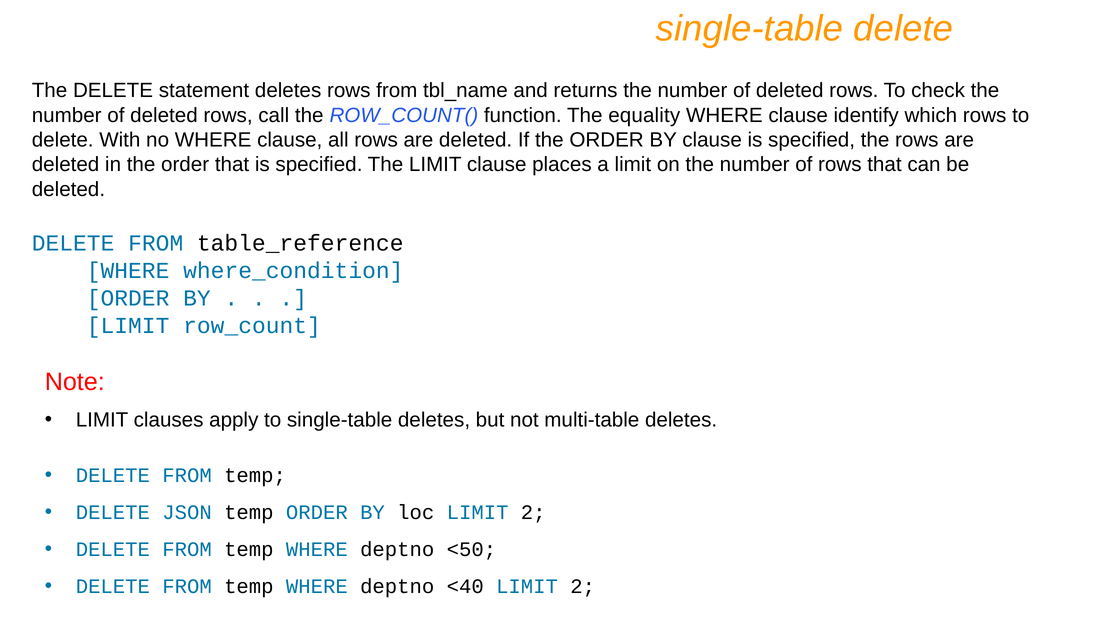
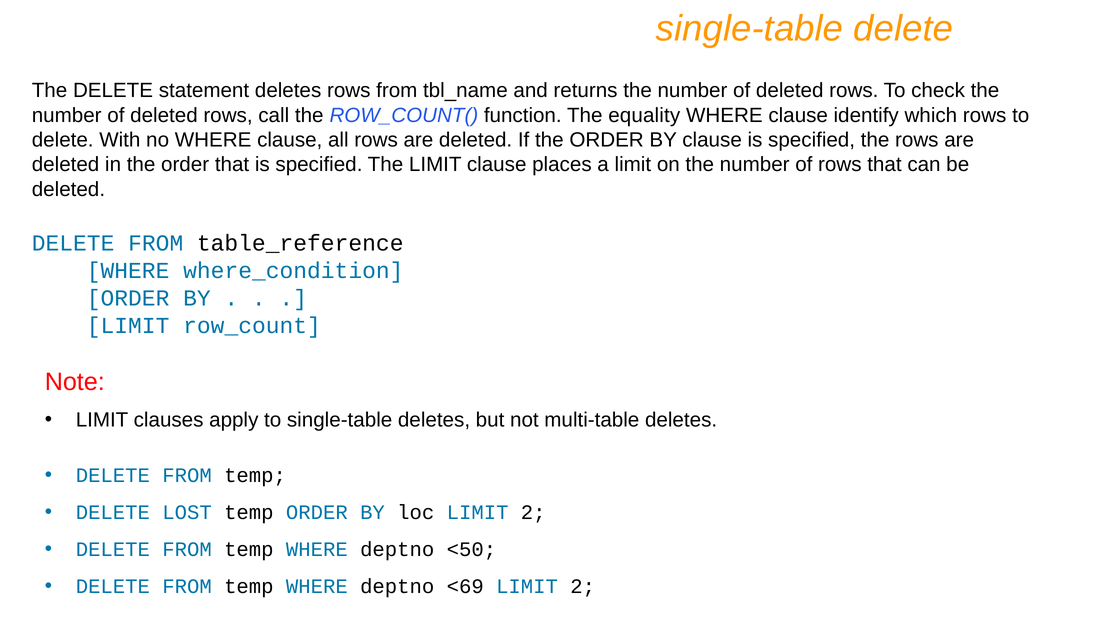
JSON: JSON -> LOST
<40: <40 -> <69
